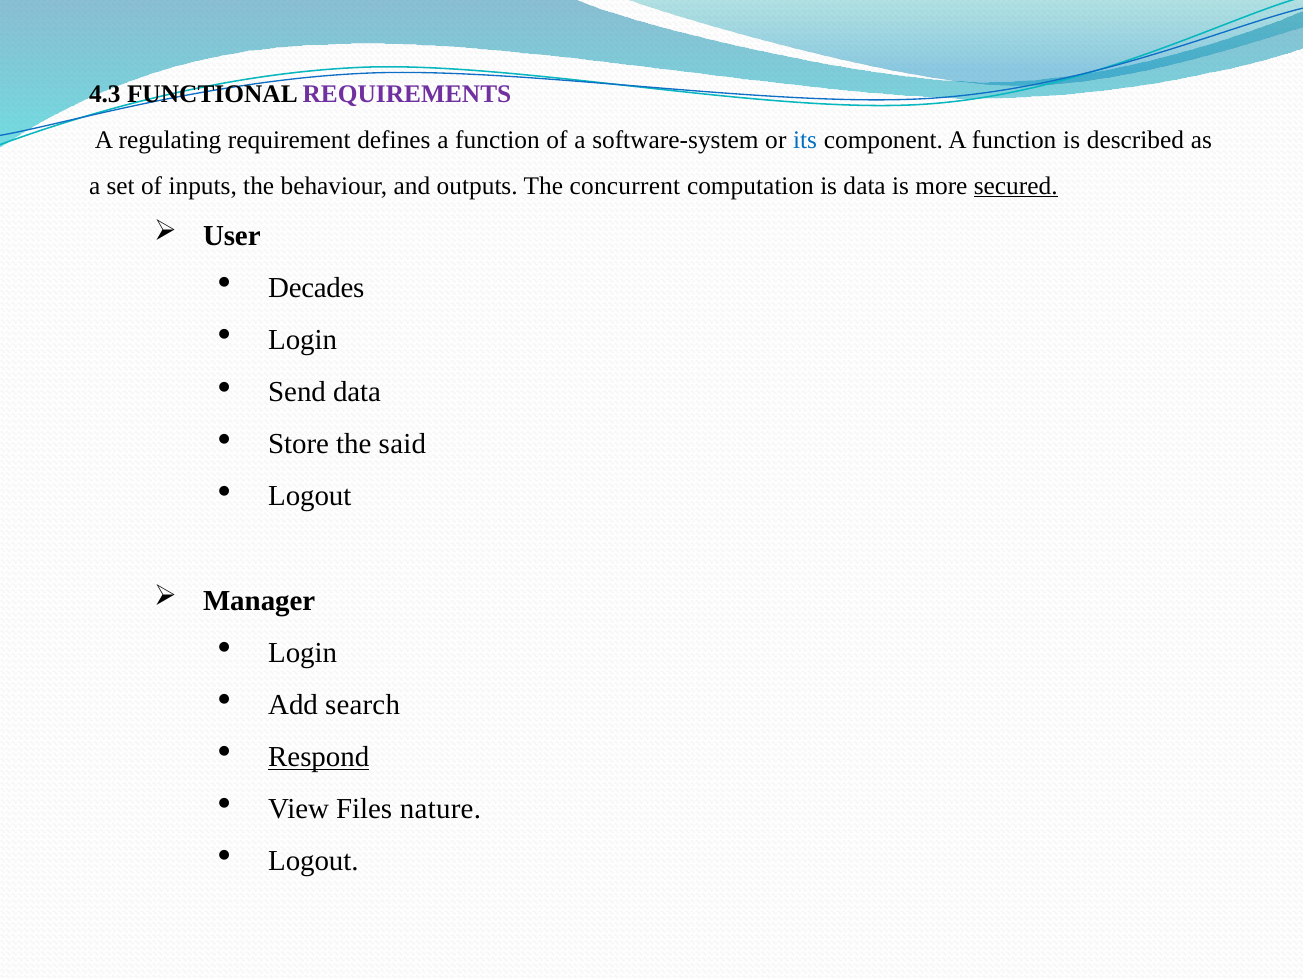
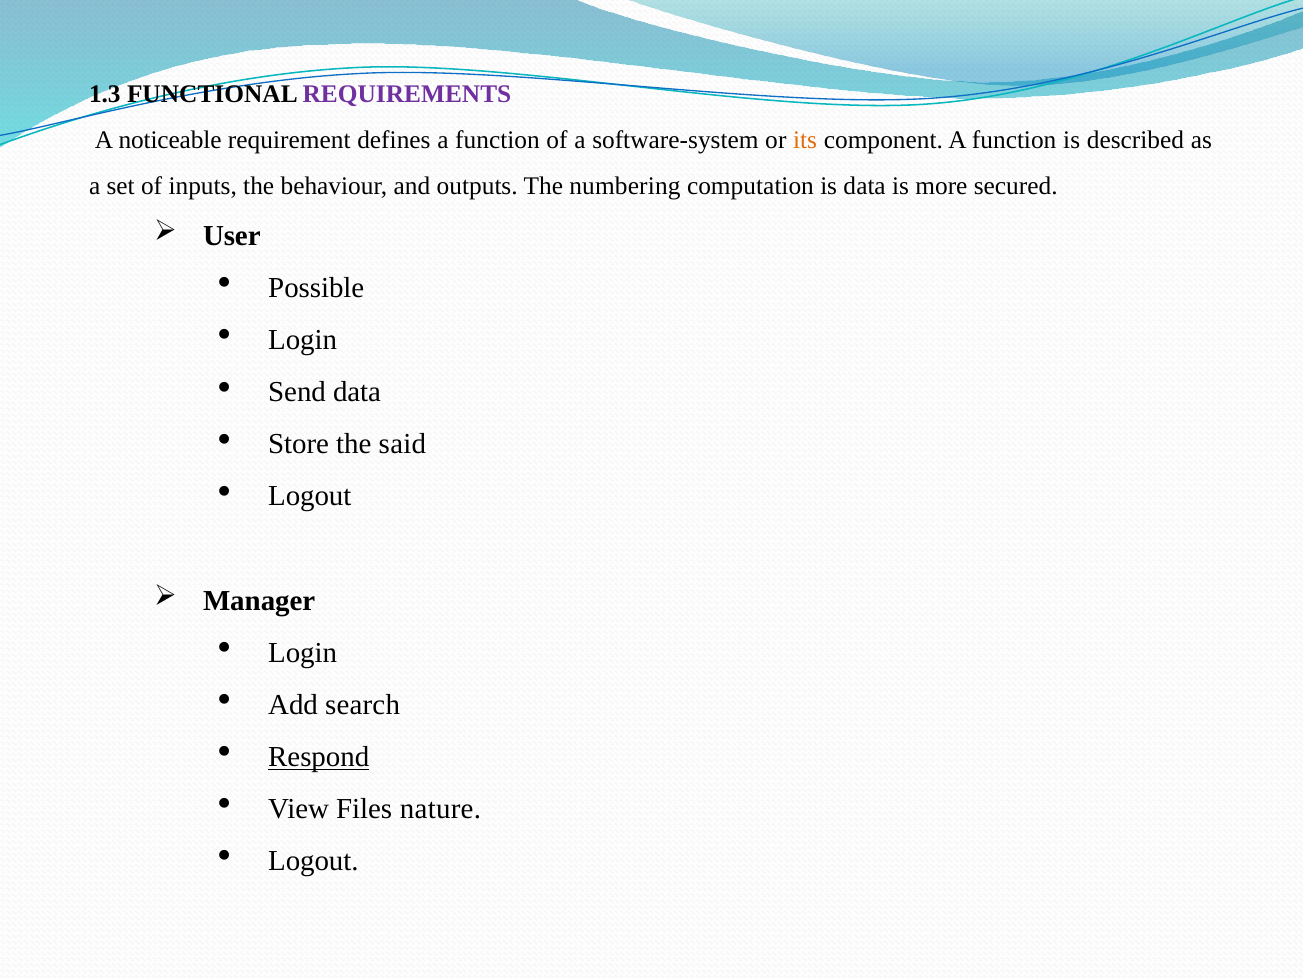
4.3: 4.3 -> 1.3
regulating: regulating -> noticeable
its colour: blue -> orange
concurrent: concurrent -> numbering
secured underline: present -> none
Decades: Decades -> Possible
